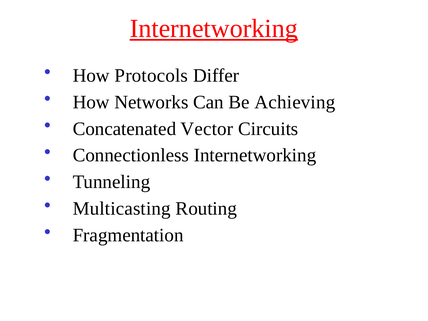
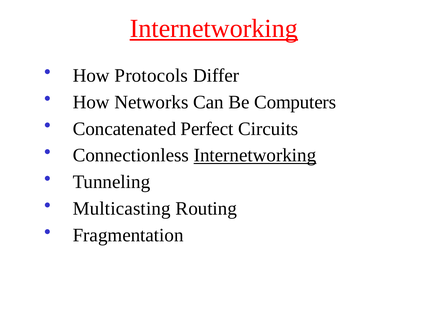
Achieving: Achieving -> Computers
Vector: Vector -> Perfect
Internetworking at (255, 155) underline: none -> present
